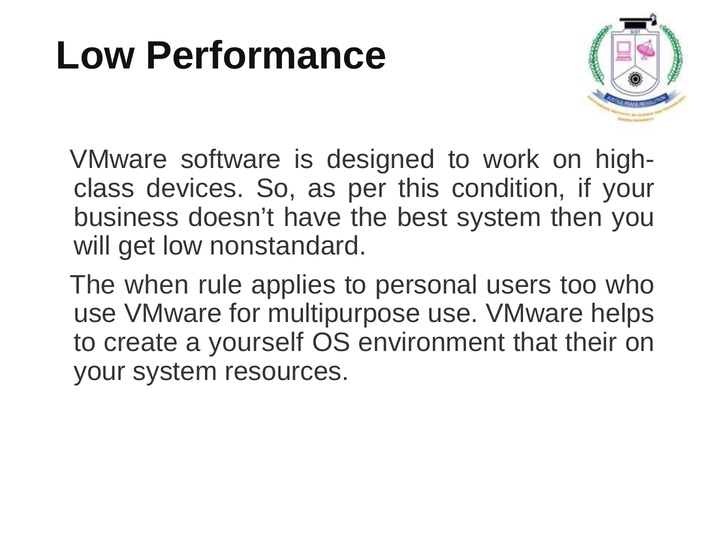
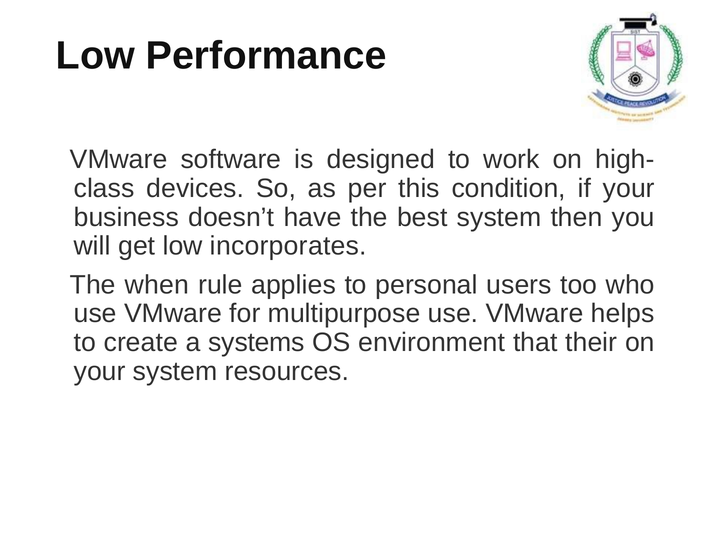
nonstandard: nonstandard -> incorporates
yourself: yourself -> systems
